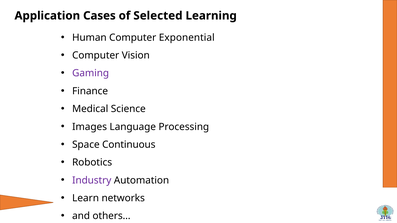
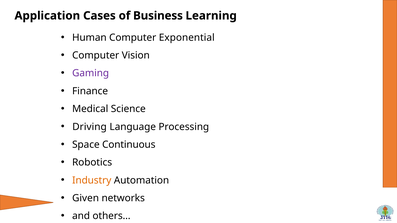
Selected: Selected -> Business
Images: Images -> Driving
Industry colour: purple -> orange
Learn: Learn -> Given
